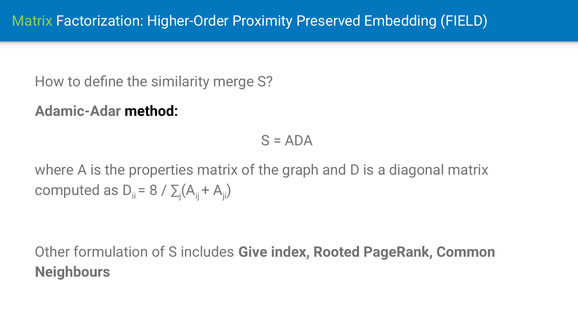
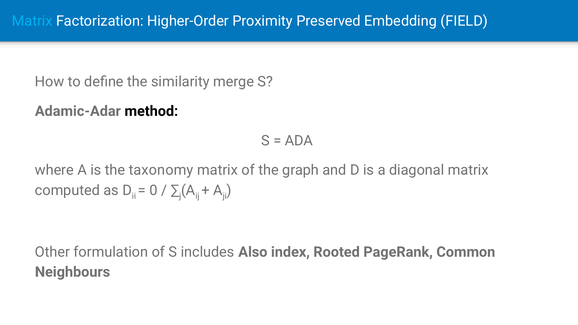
Matrix at (32, 21) colour: light green -> light blue
properties: properties -> taxonomy
8: 8 -> 0
Give: Give -> Also
